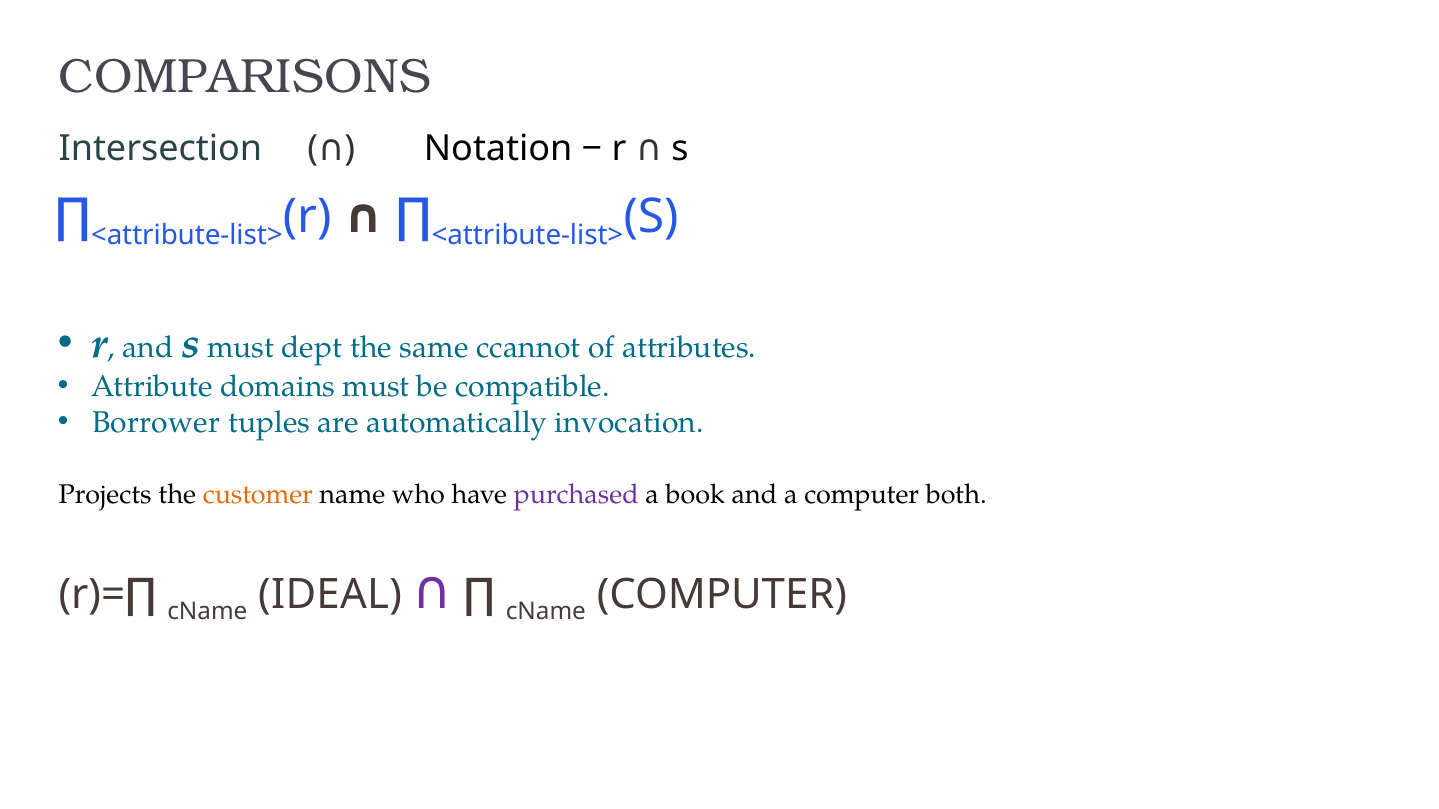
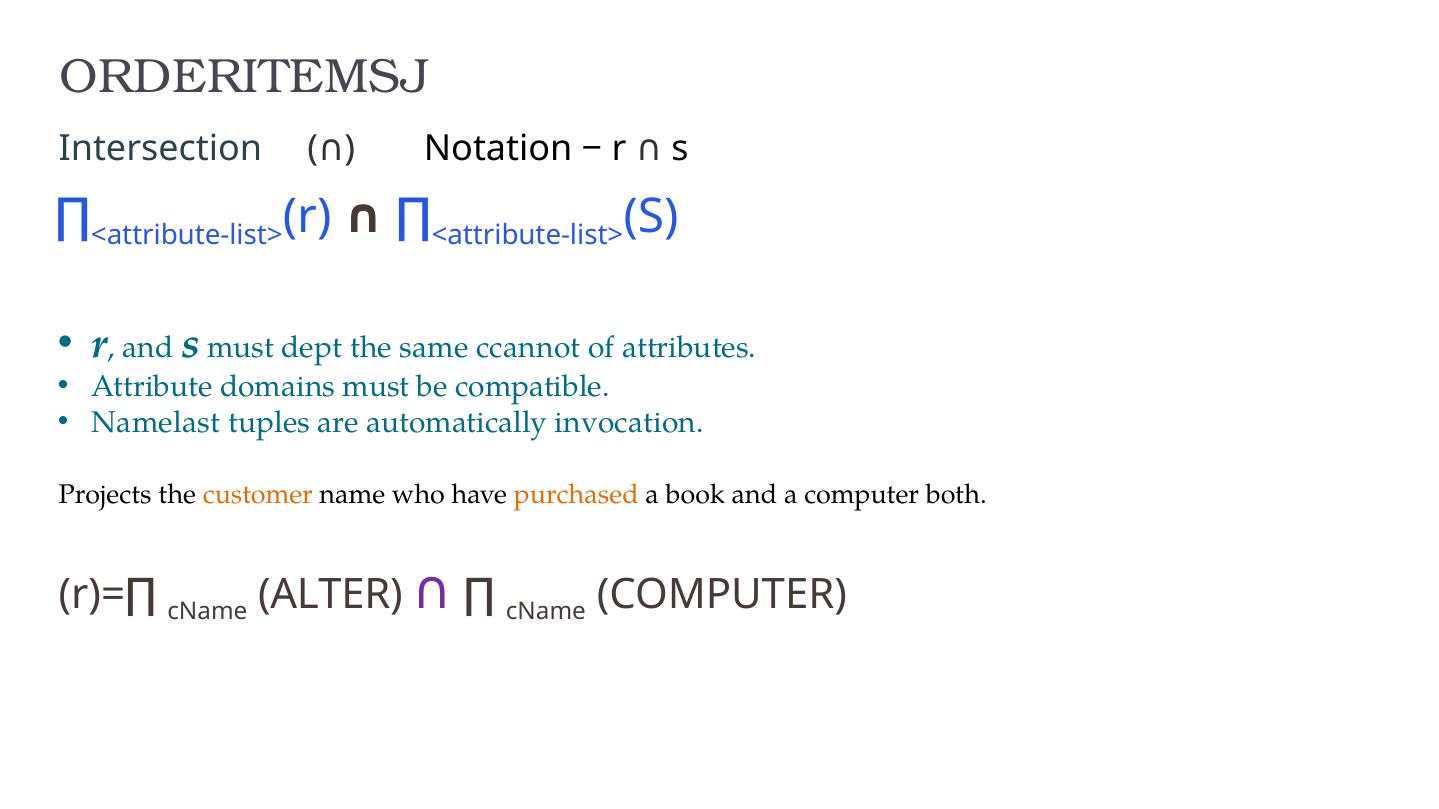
COMPARISONS: COMPARISONS -> ORDERITEMSJ
Borrower: Borrower -> Namelast
purchased colour: purple -> orange
IDEAL: IDEAL -> ALTER
